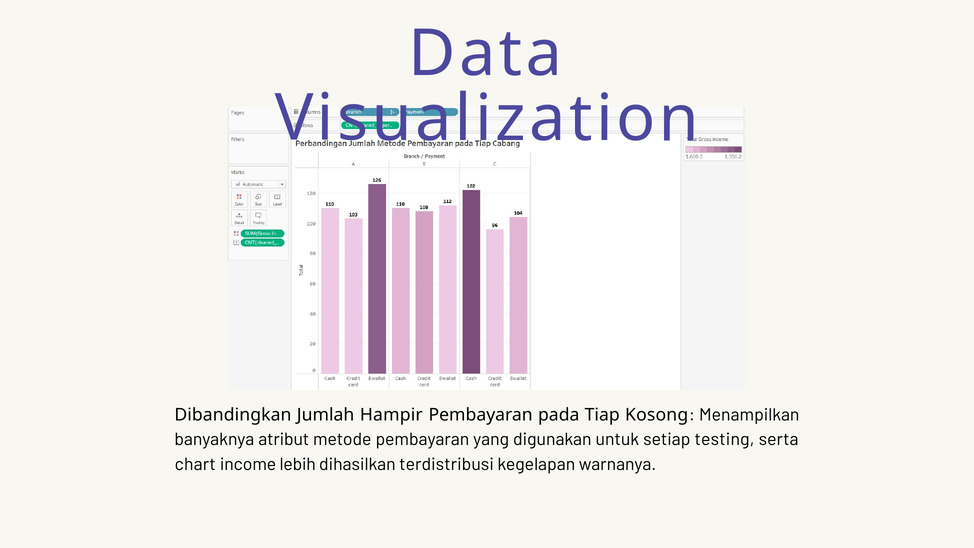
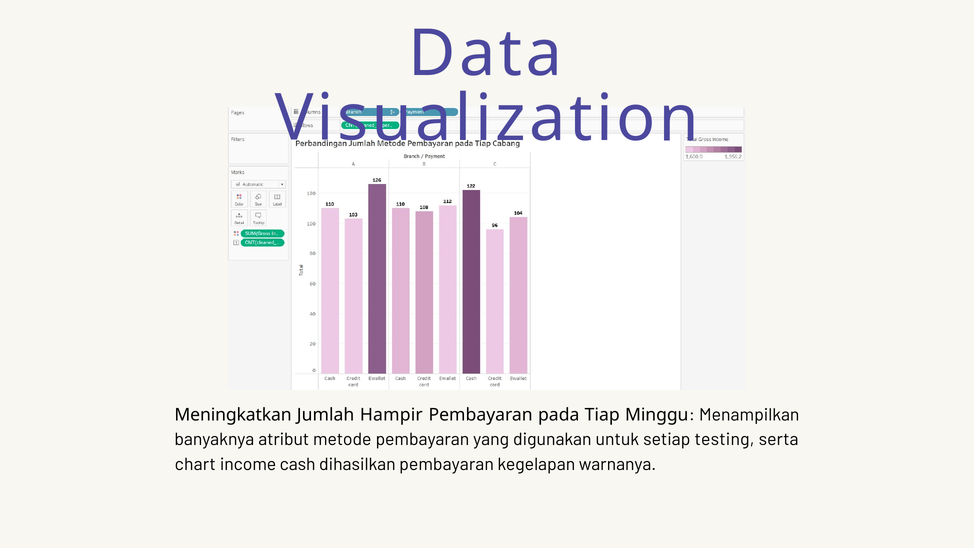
Dibandingkan: Dibandingkan -> Meningkatkan
Kosong: Kosong -> Minggu
lebih: lebih -> cash
dihasilkan terdistribusi: terdistribusi -> pembayaran
